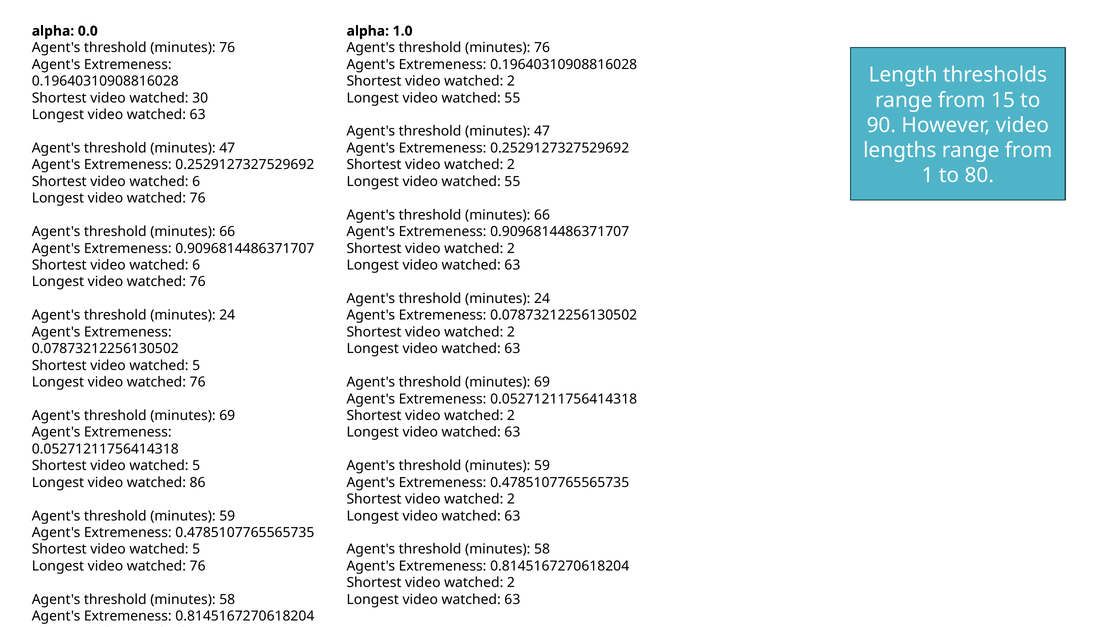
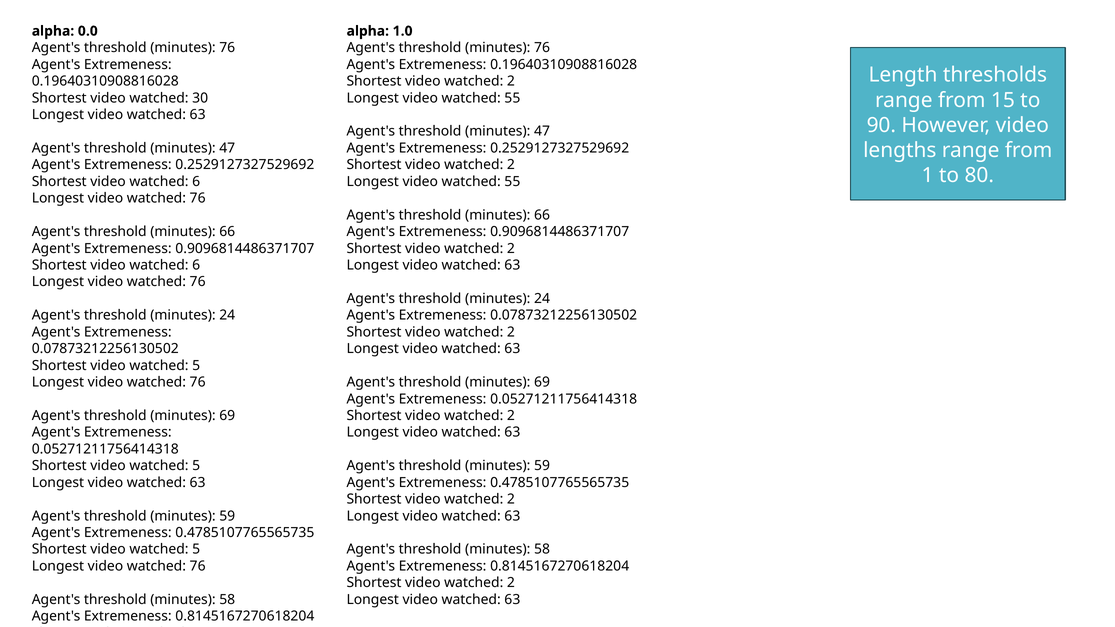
86 at (198, 483): 86 -> 63
